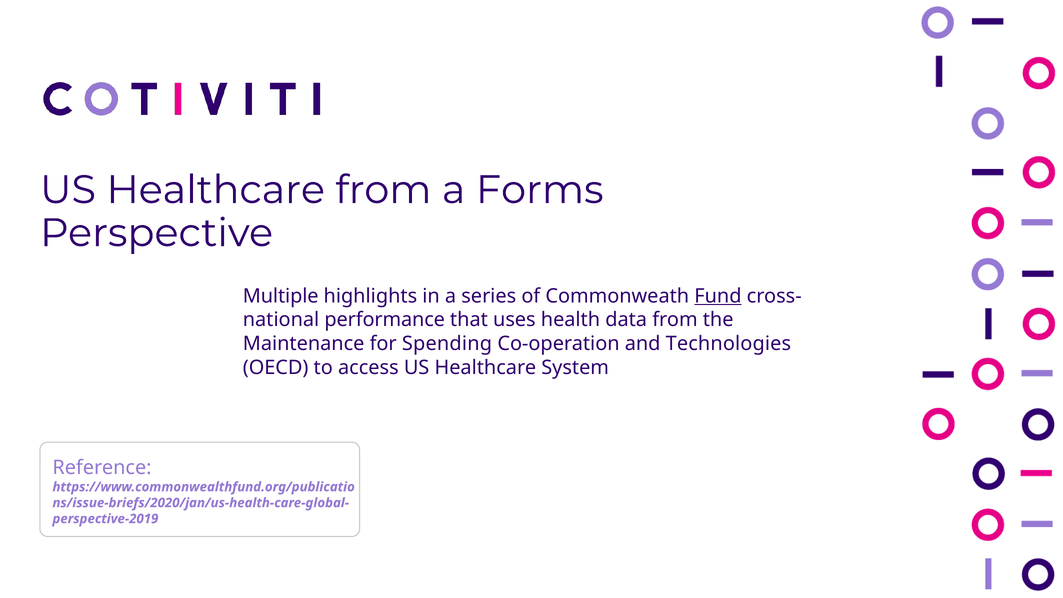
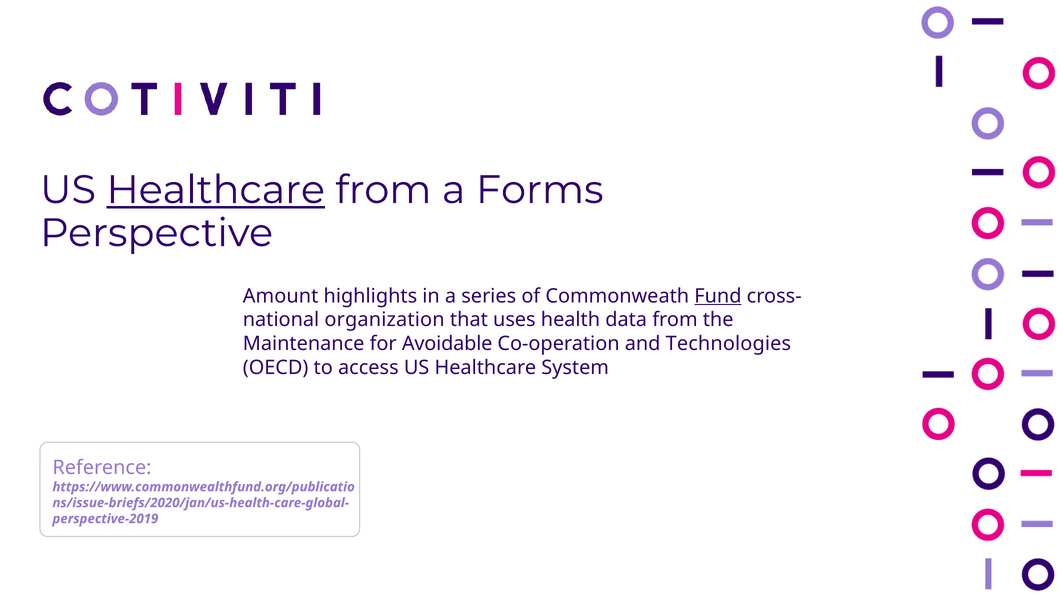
Healthcare at (216, 190) underline: none -> present
Multiple: Multiple -> Amount
performance: performance -> organization
Spending: Spending -> Avoidable
